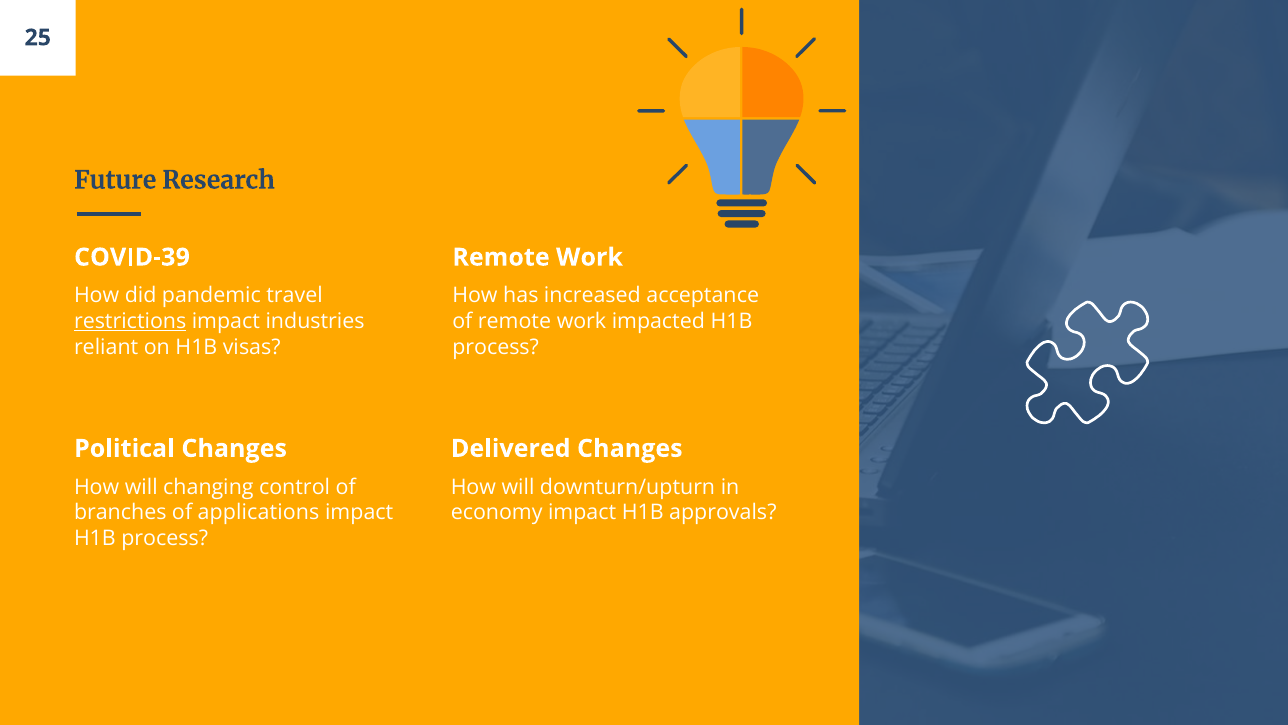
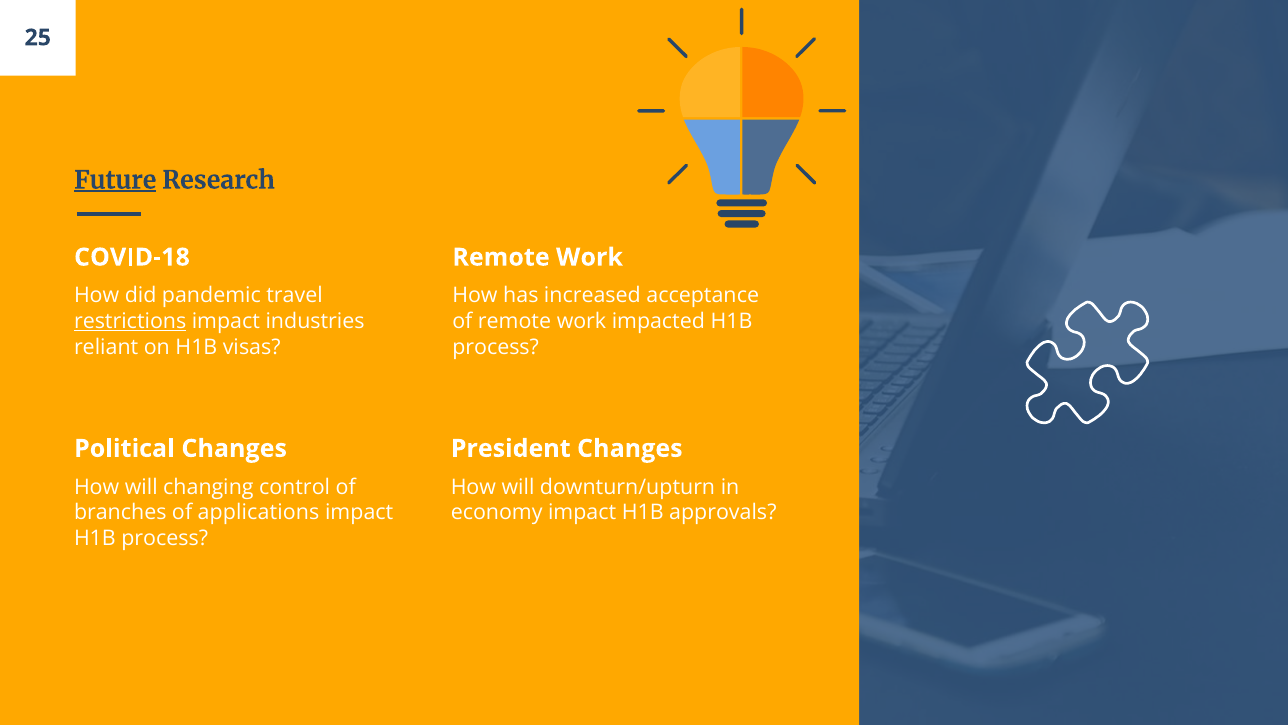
Future underline: none -> present
COVID-39: COVID-39 -> COVID-18
Delivered: Delivered -> President
